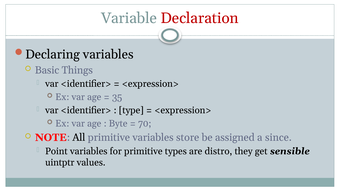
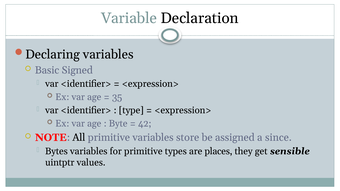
Declaration colour: red -> black
Things: Things -> Signed
70: 70 -> 42
Point: Point -> Bytes
distro: distro -> places
